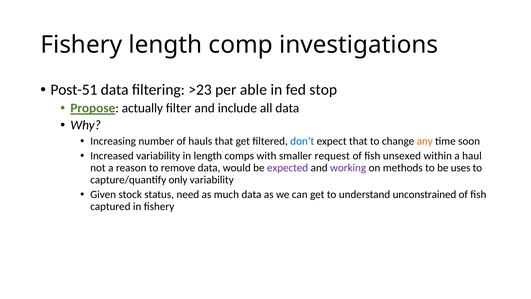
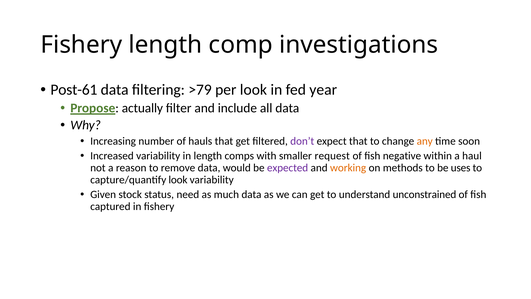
Post-51: Post-51 -> Post-61
>23: >23 -> >79
per able: able -> look
stop: stop -> year
don’t colour: blue -> purple
unsexed: unsexed -> negative
working colour: purple -> orange
capture/quantify only: only -> look
